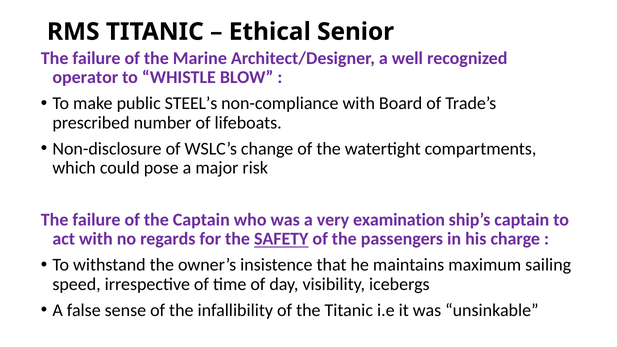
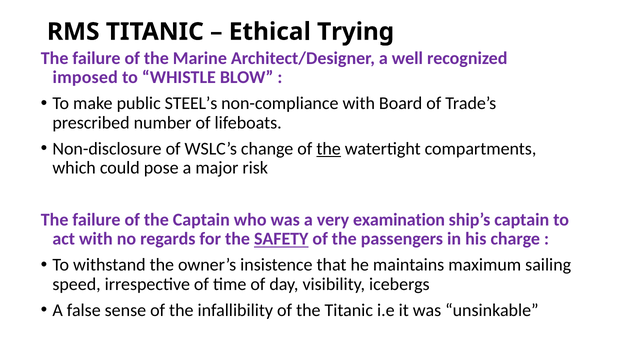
Senior: Senior -> Trying
operator: operator -> imposed
the at (329, 149) underline: none -> present
